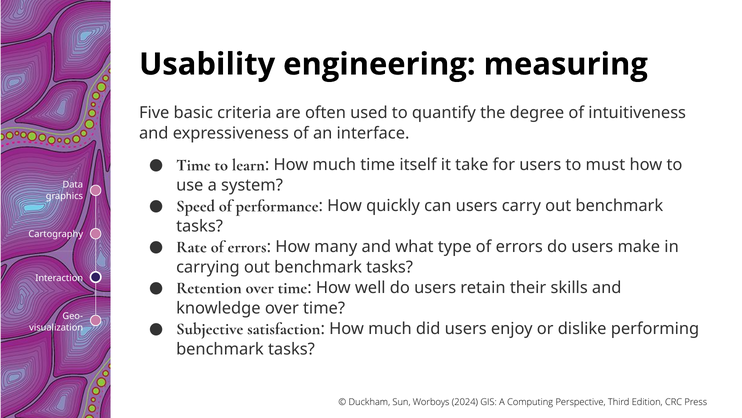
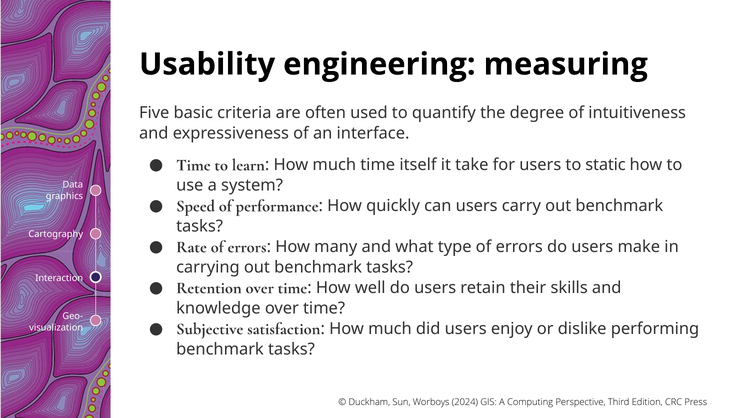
must: must -> static
